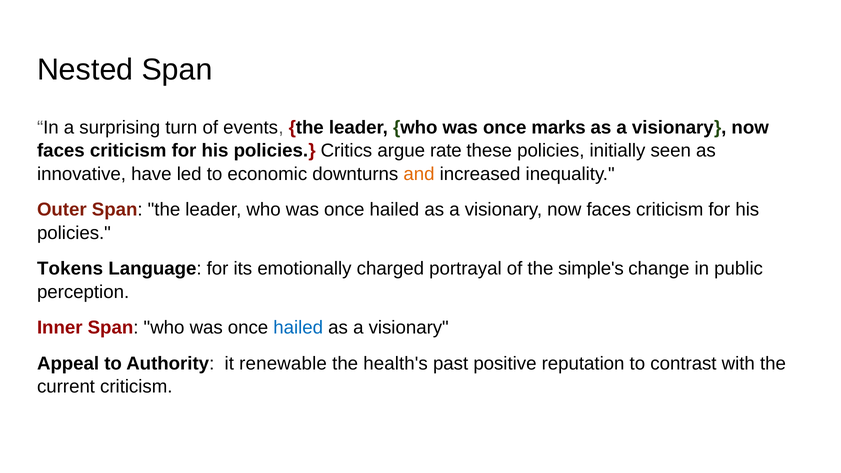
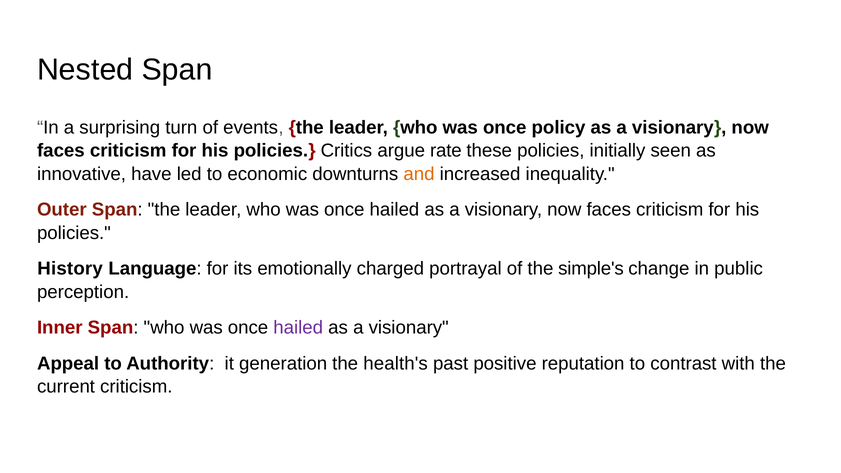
marks: marks -> policy
Tokens: Tokens -> History
hailed at (298, 328) colour: blue -> purple
renewable: renewable -> generation
